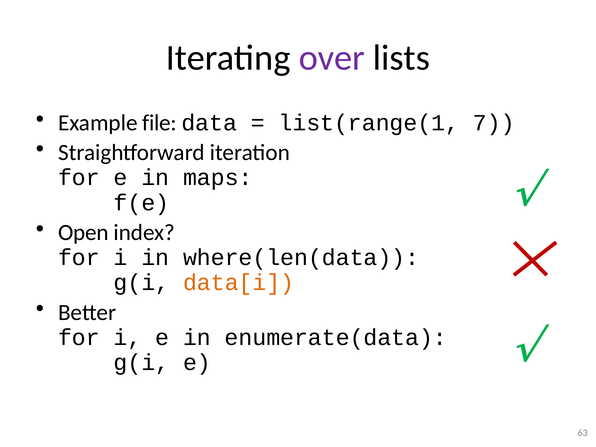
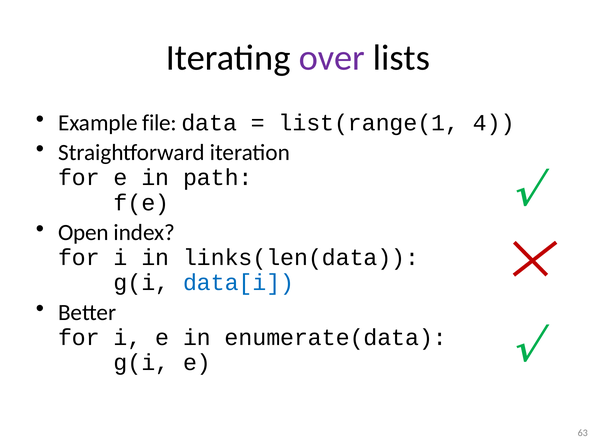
7: 7 -> 4
maps: maps -> path
where(len(data: where(len(data -> links(len(data
data[i colour: orange -> blue
